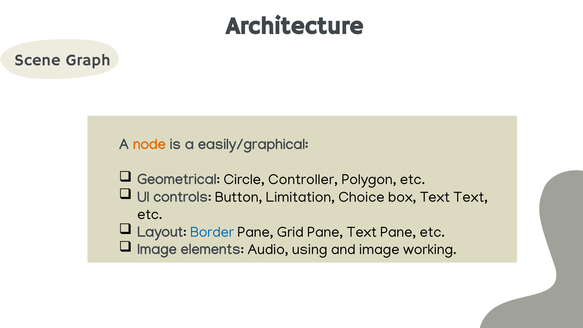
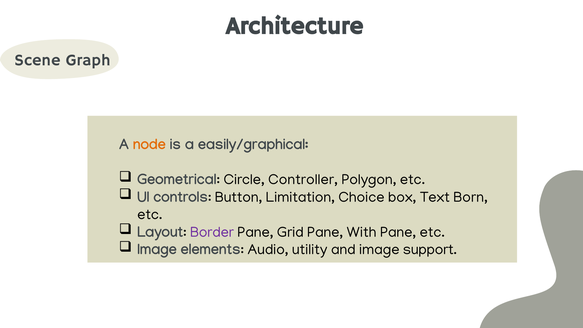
Text Text: Text -> Born
Border colour: blue -> purple
Pane Text: Text -> With
using: using -> utility
working: working -> support
